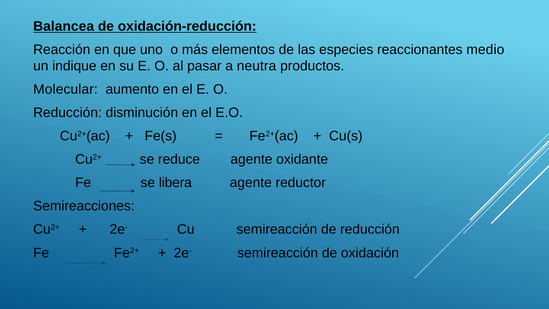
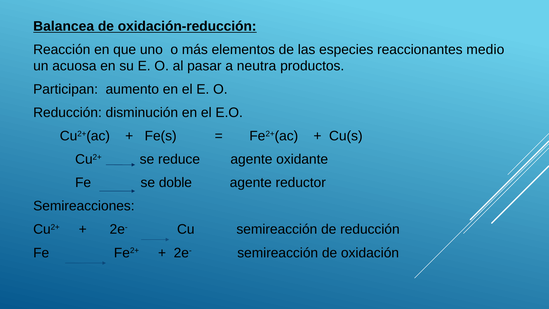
indique: indique -> acuosa
Molecular: Molecular -> Participan
libera: libera -> doble
